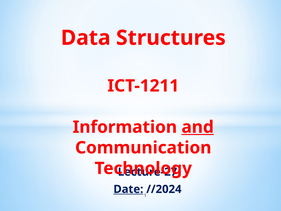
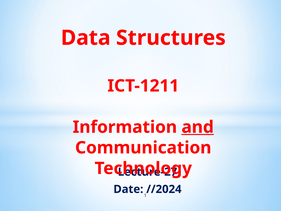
Date underline: present -> none
